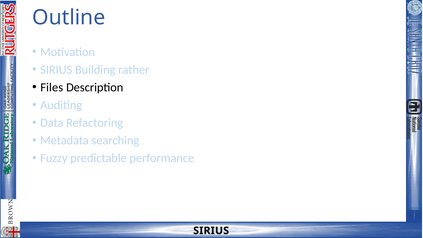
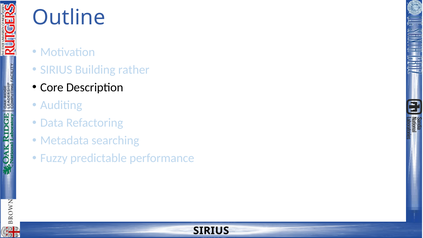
Files: Files -> Core
